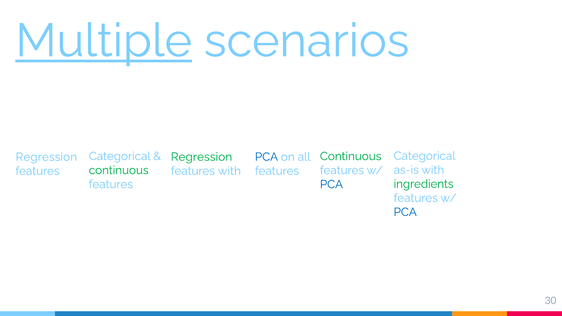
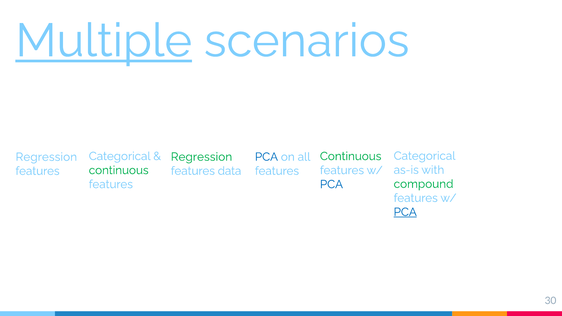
features with: with -> data
ingredients: ingredients -> compound
PCA at (405, 212) underline: none -> present
